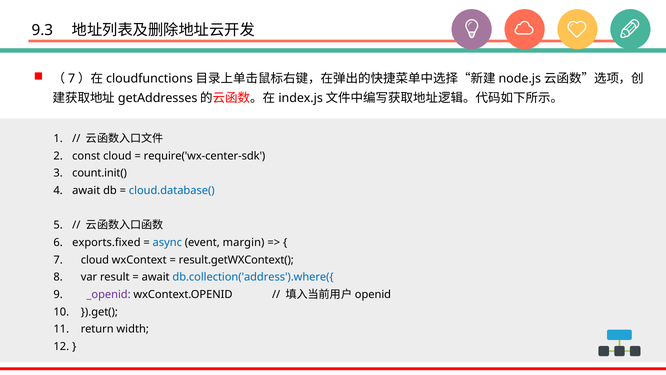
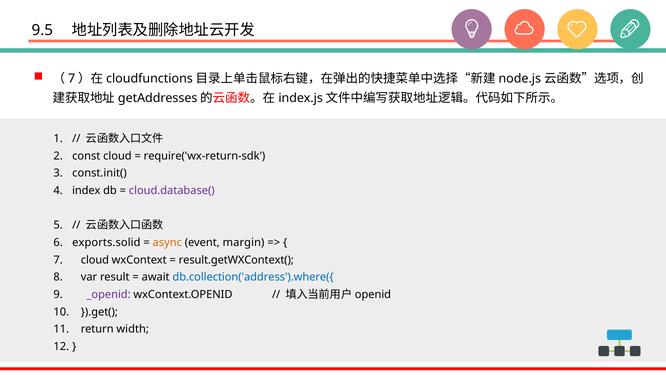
9.3: 9.3 -> 9.5
require('wx-center-sdk: require('wx-center-sdk -> require('wx-return-sdk
count.init(: count.init( -> const.init(
await at (86, 190): await -> index
cloud.database( colour: blue -> purple
exports.fixed: exports.fixed -> exports.solid
async colour: blue -> orange
